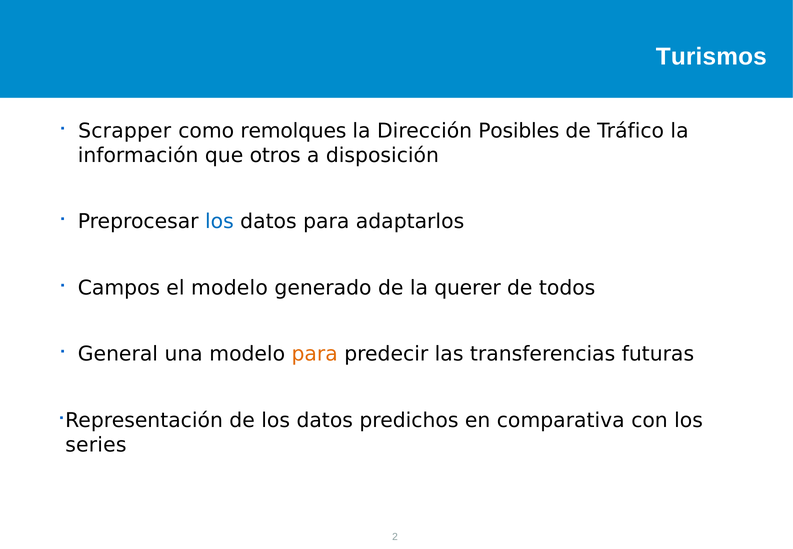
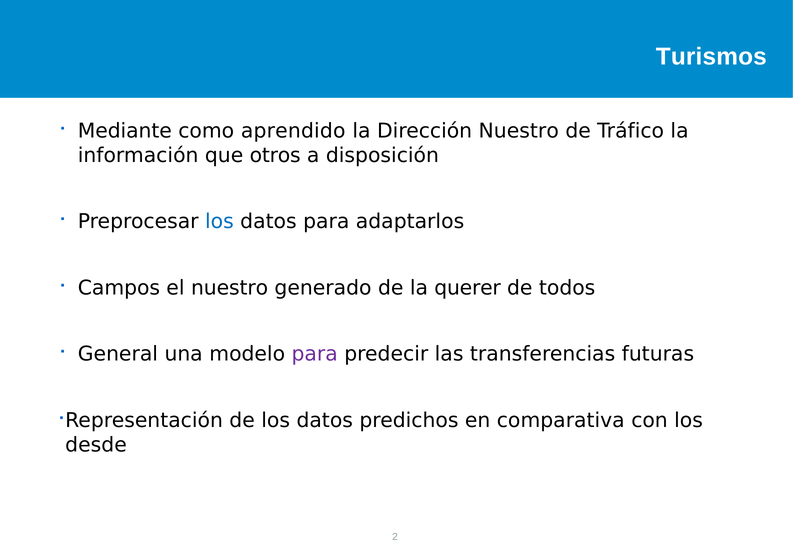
Scrapper: Scrapper -> Mediante
remolques: remolques -> aprendido
Dirección Posibles: Posibles -> Nuestro
el modelo: modelo -> nuestro
para at (315, 354) colour: orange -> purple
series: series -> desde
